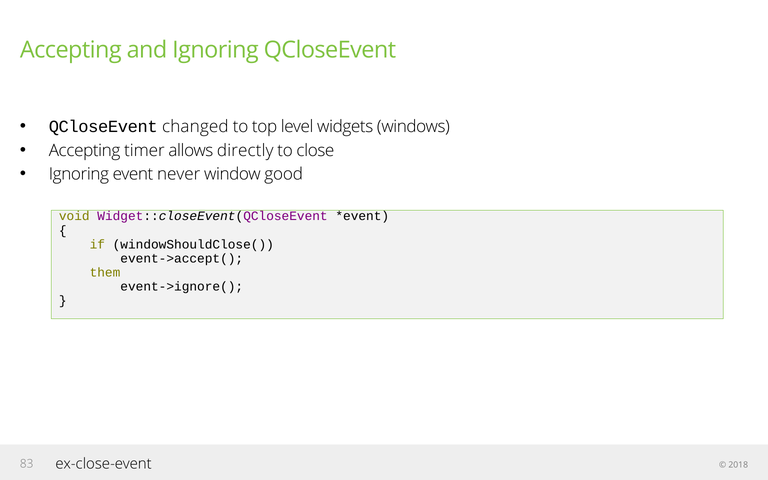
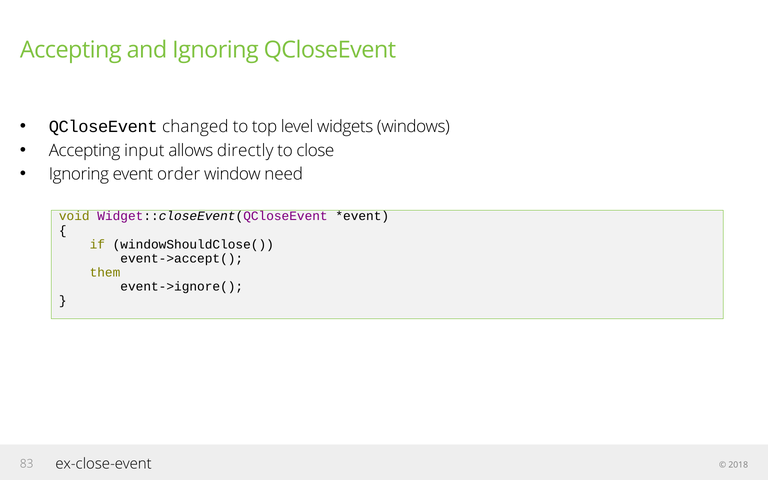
timer: timer -> input
never: never -> order
good: good -> need
